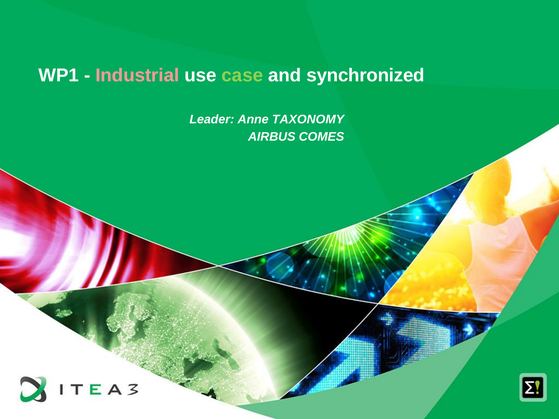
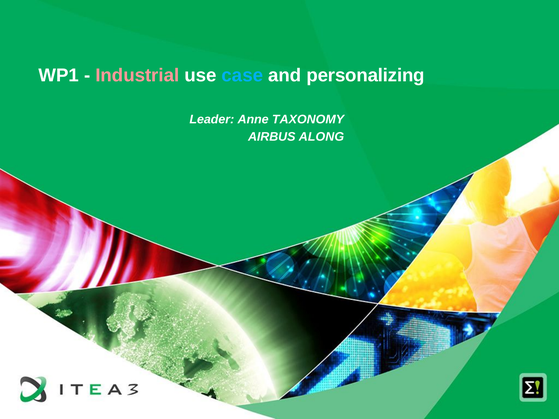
case colour: light green -> light blue
synchronized: synchronized -> personalizing
COMES: COMES -> ALONG
